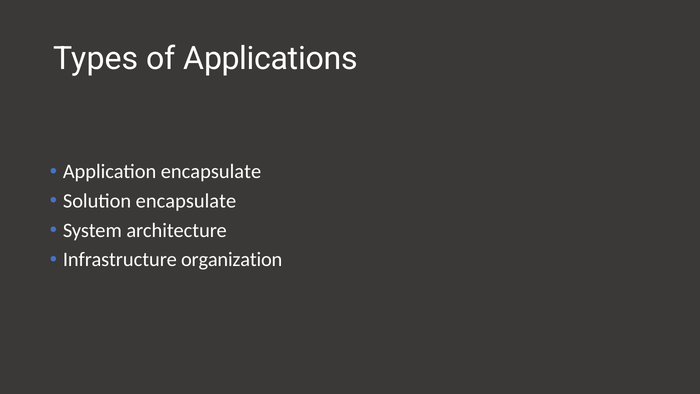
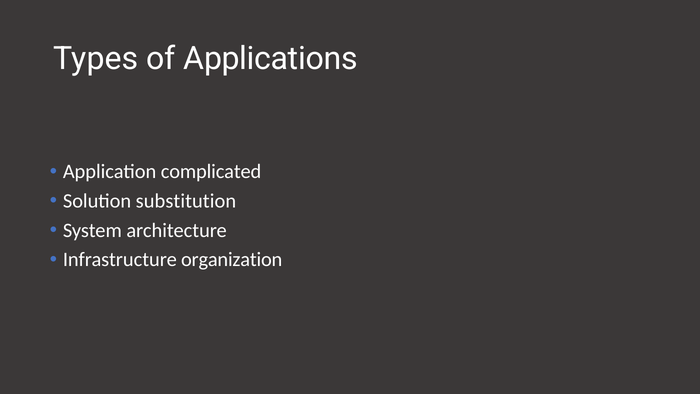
Application encapsulate: encapsulate -> complicated
Solution encapsulate: encapsulate -> substitution
